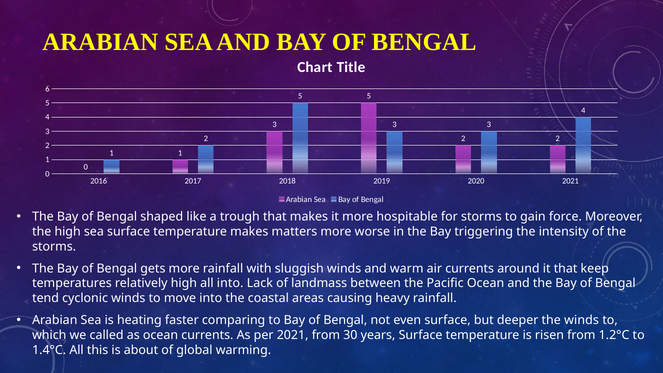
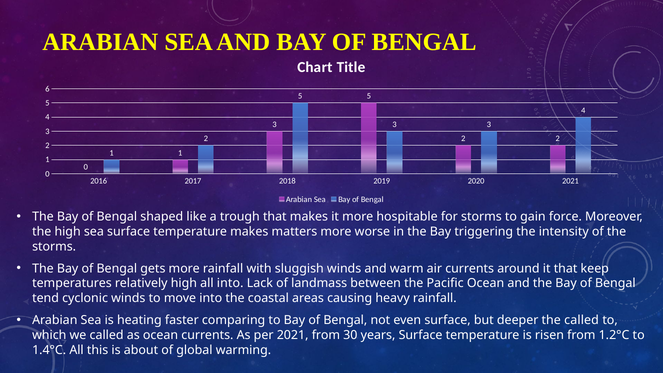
the winds: winds -> called
